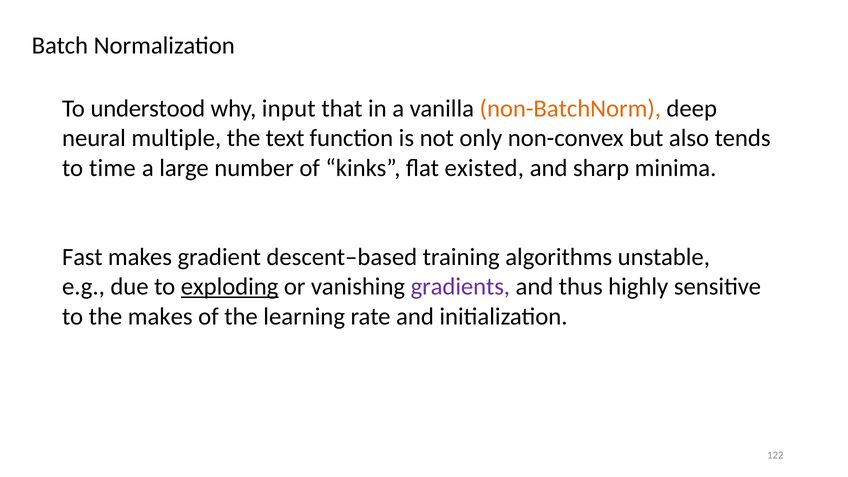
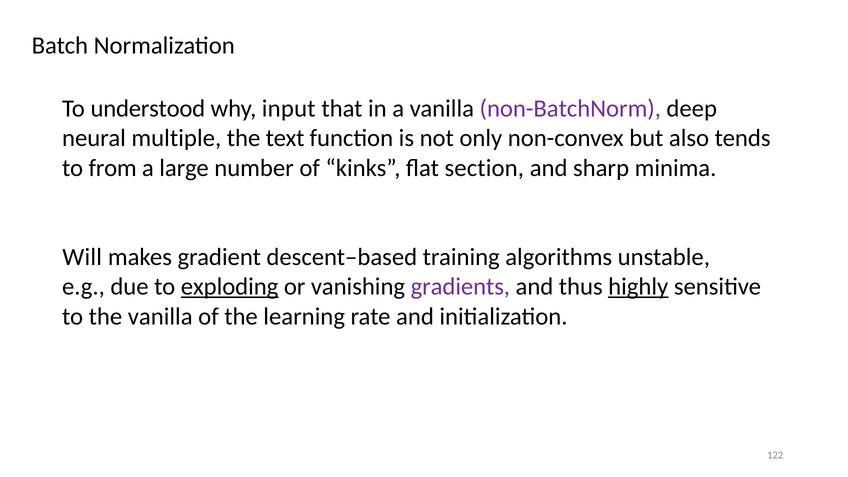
non-BatchNorm colour: orange -> purple
time: time -> from
existed: existed -> section
Fast: Fast -> Will
highly underline: none -> present
the makes: makes -> vanilla
